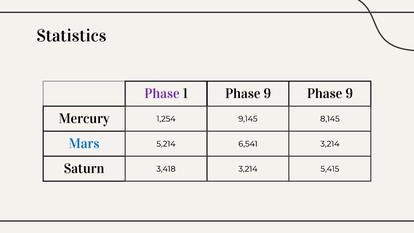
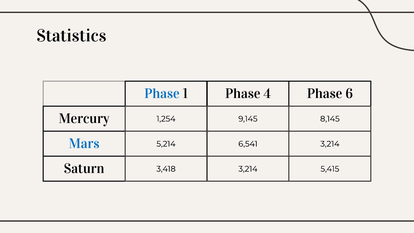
Phase at (162, 94) colour: purple -> blue
1 Phase 9: 9 -> 4
9 at (349, 94): 9 -> 6
